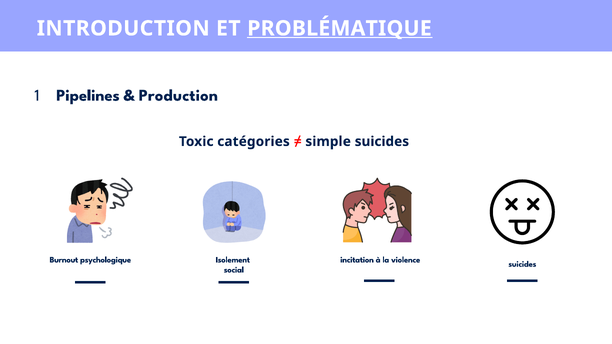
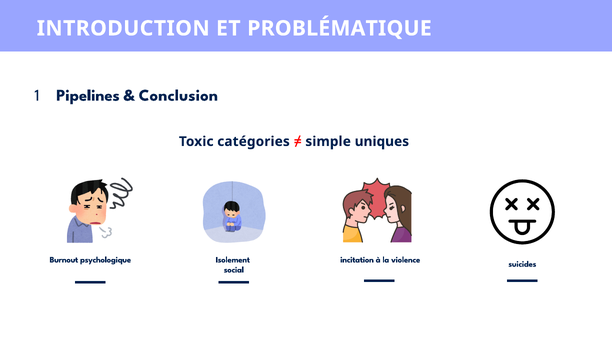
PROBLÉMATIQUE underline: present -> none
Production: Production -> Conclusion
simple suicides: suicides -> uniques
